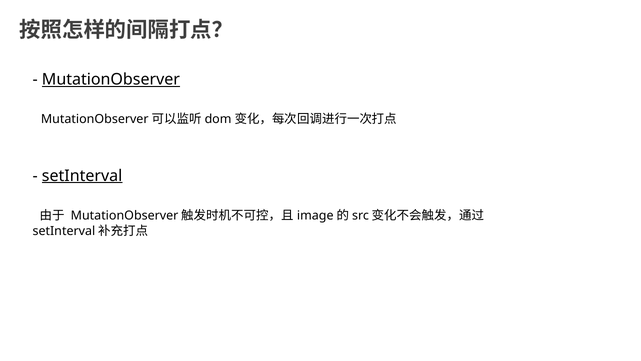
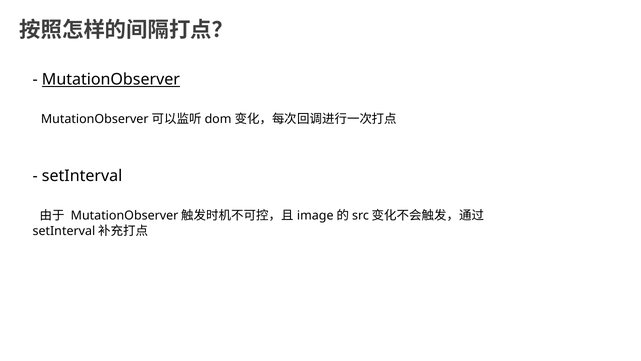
setInterval at (82, 176) underline: present -> none
